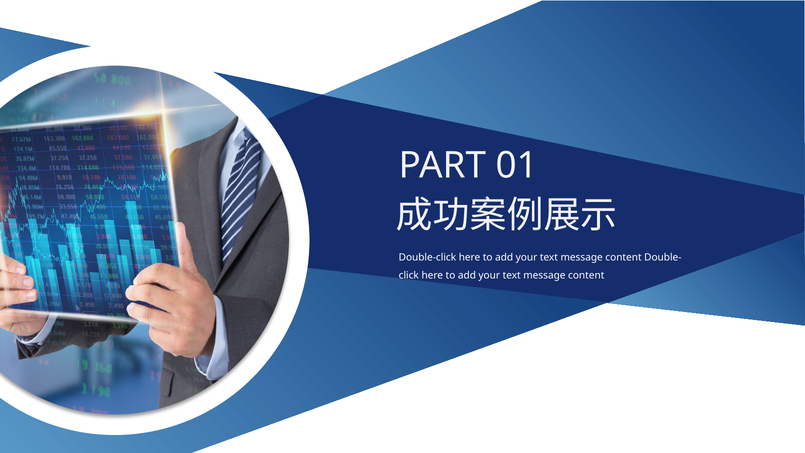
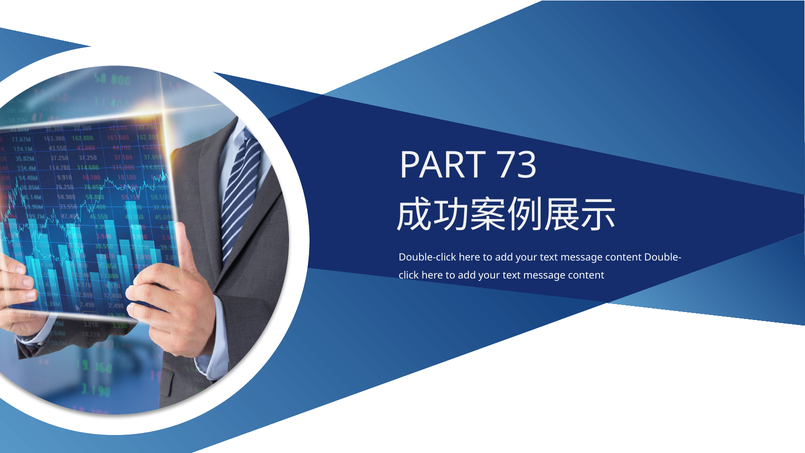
01: 01 -> 73
